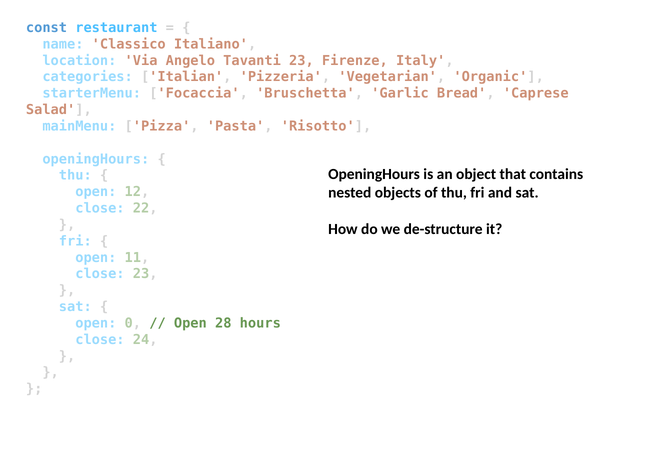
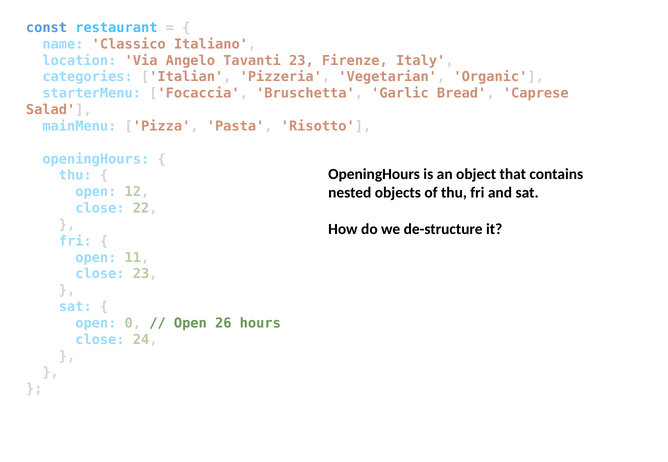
28: 28 -> 26
